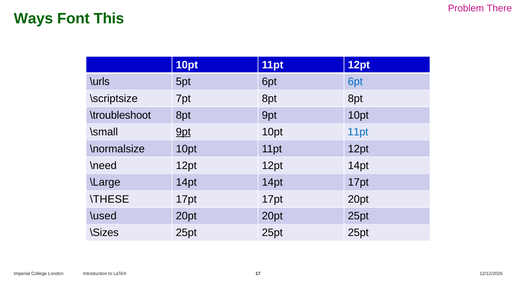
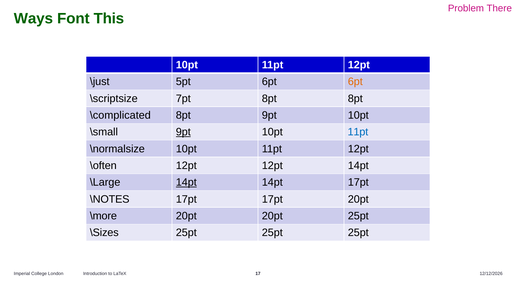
\urls: \urls -> \just
6pt at (355, 82) colour: blue -> orange
\troubleshoot: \troubleshoot -> \complicated
\need: \need -> \often
14pt at (186, 183) underline: none -> present
\THESE: \THESE -> \NOTES
\used: \used -> \more
